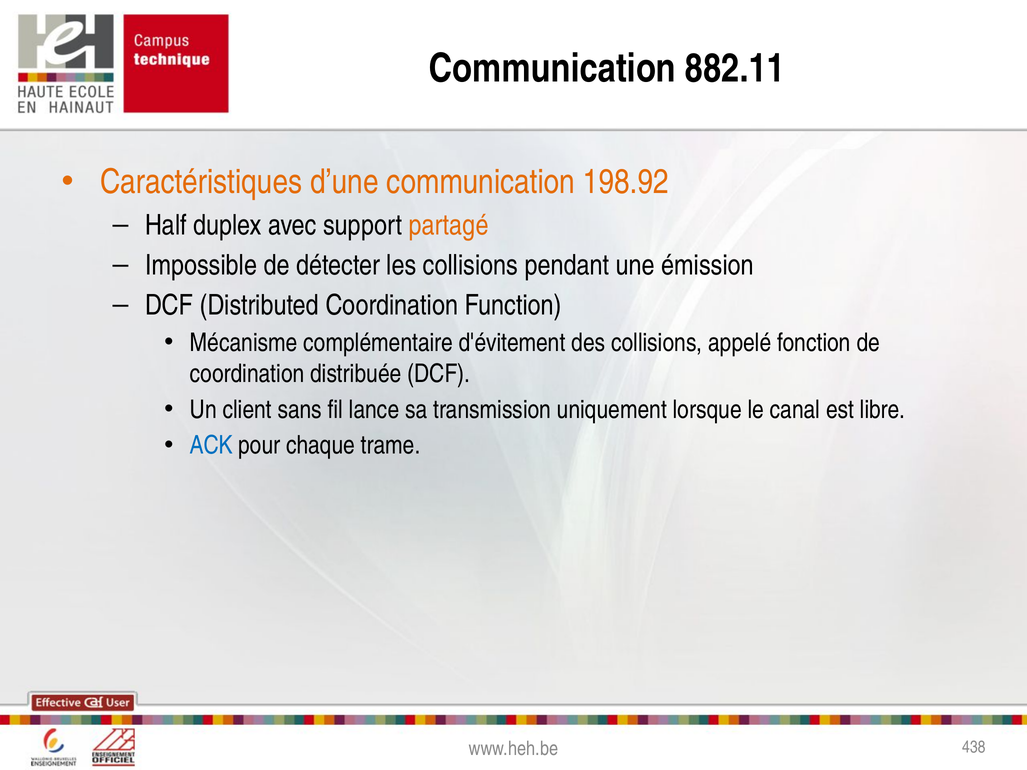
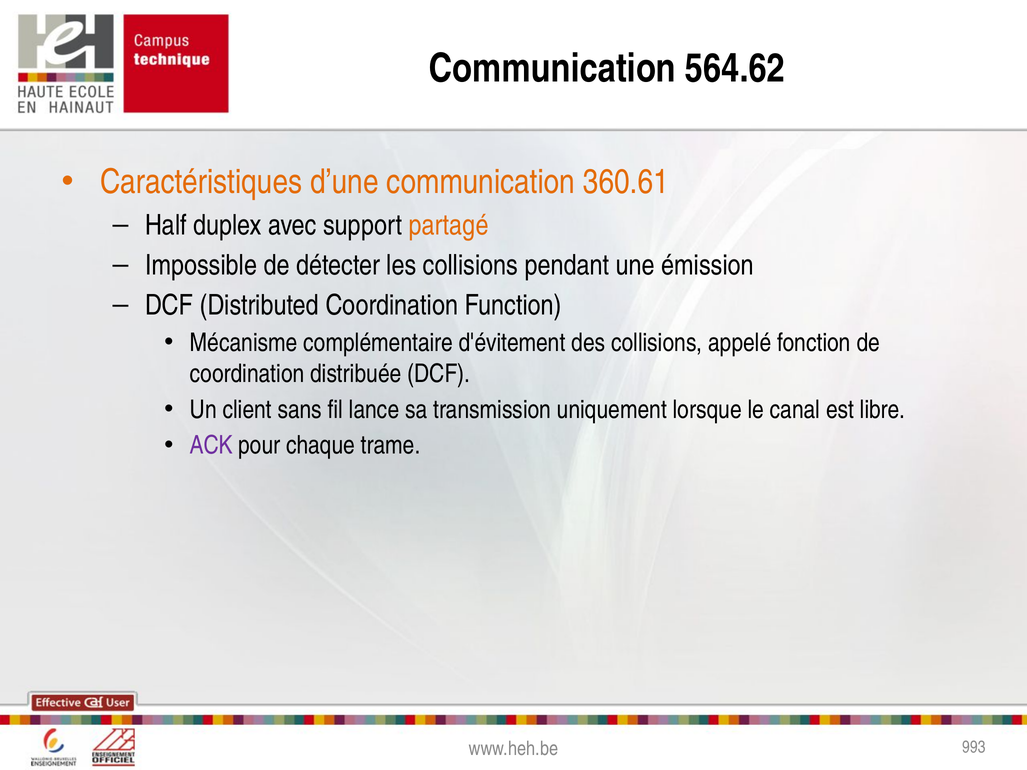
882.11: 882.11 -> 564.62
198.92: 198.92 -> 360.61
ACK colour: blue -> purple
438: 438 -> 993
